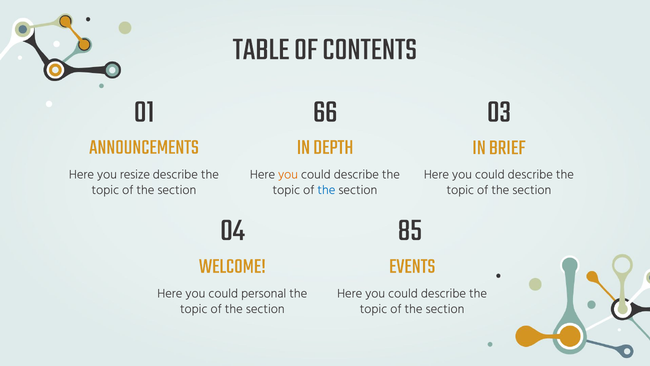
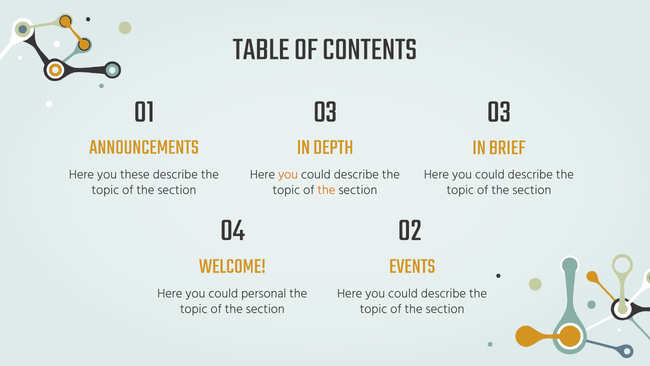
01 66: 66 -> 03
resize: resize -> these
the at (326, 190) colour: blue -> orange
85: 85 -> 02
